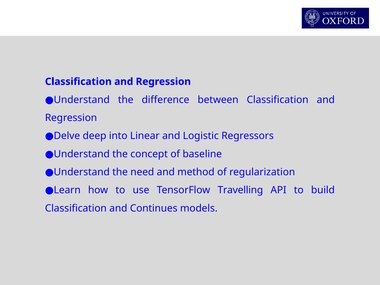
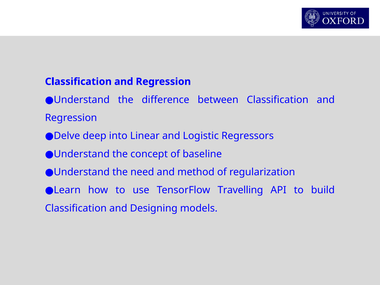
Continues: Continues -> Designing
